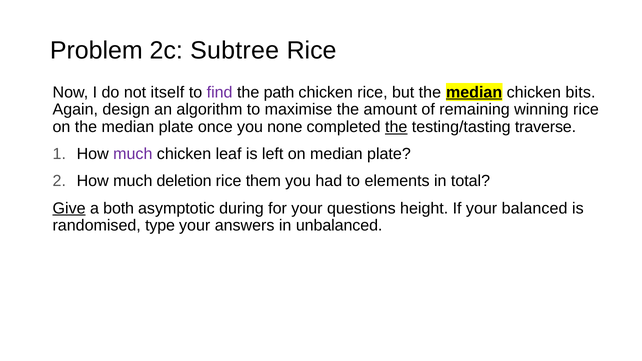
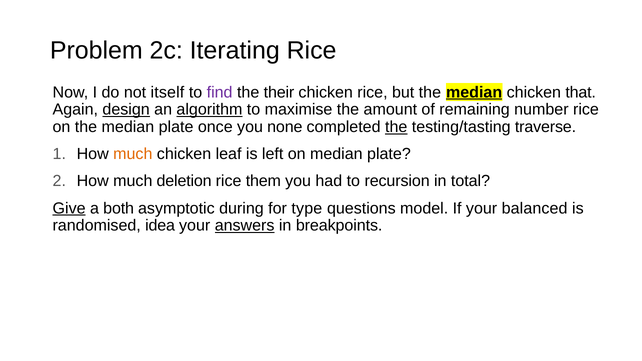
Subtree: Subtree -> Iterating
path: path -> their
bits: bits -> that
design underline: none -> present
algorithm underline: none -> present
winning: winning -> number
much at (133, 154) colour: purple -> orange
elements: elements -> recursion
for your: your -> type
height: height -> model
type: type -> idea
answers underline: none -> present
unbalanced: unbalanced -> breakpoints
